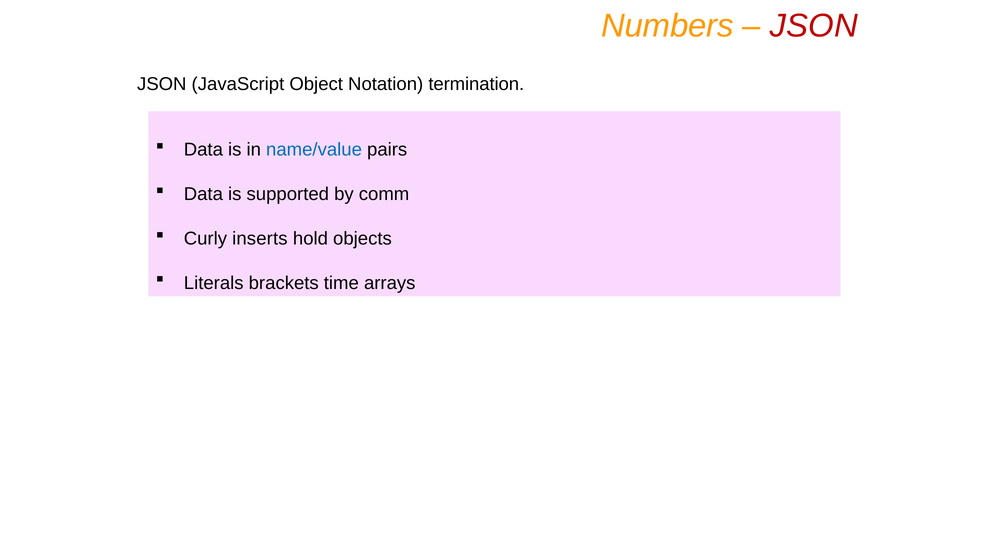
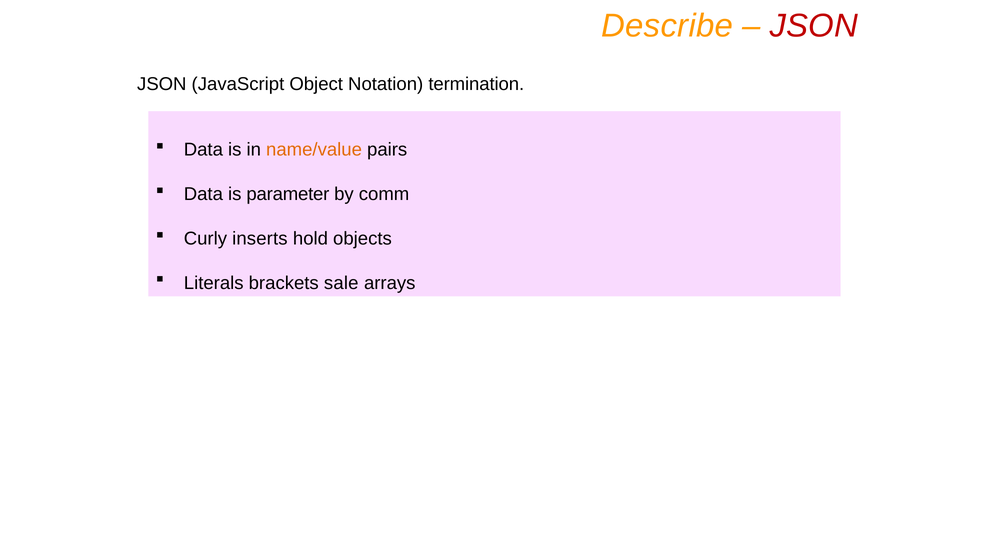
Numbers: Numbers -> Describe
name/value colour: blue -> orange
supported: supported -> parameter
time: time -> sale
